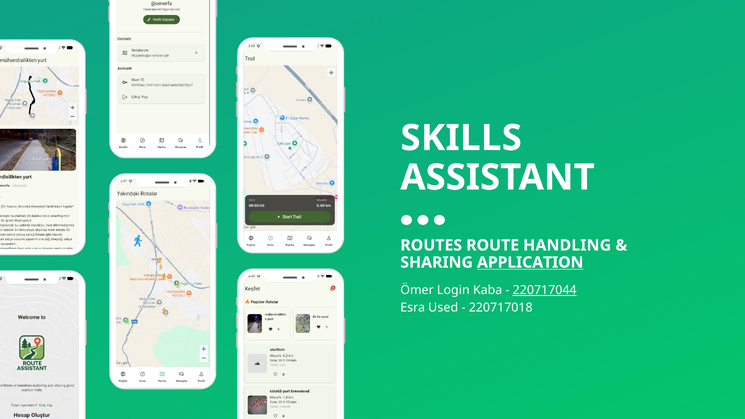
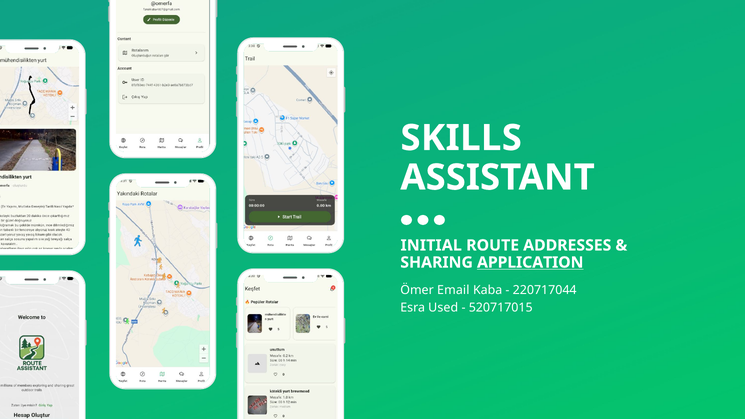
ROUTES: ROUTES -> INITIAL
HANDLING: HANDLING -> ADDRESSES
Login: Login -> Email
220717044 underline: present -> none
220717018: 220717018 -> 520717015
